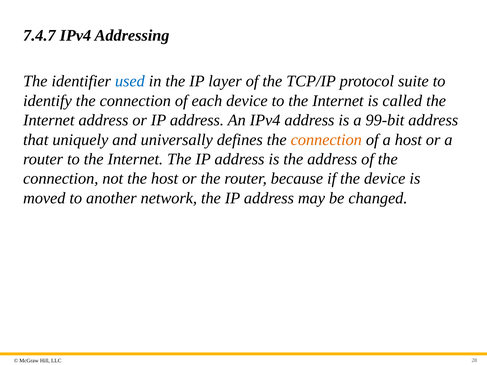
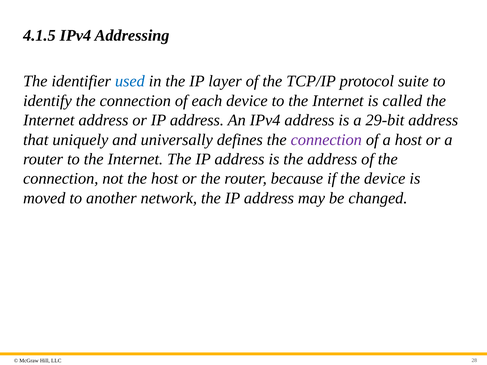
7.4.7: 7.4.7 -> 4.1.5
99-bit: 99-bit -> 29-bit
connection at (326, 140) colour: orange -> purple
